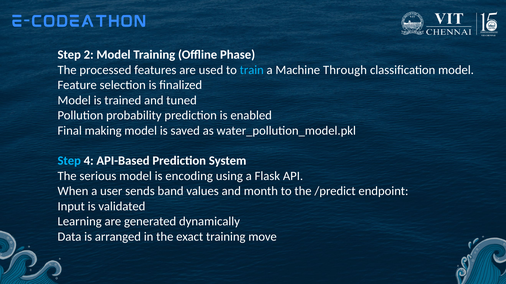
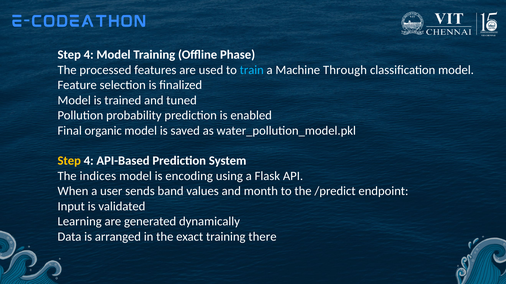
2 at (89, 55): 2 -> 4
making: making -> organic
Step at (69, 161) colour: light blue -> yellow
serious: serious -> indices
move: move -> there
